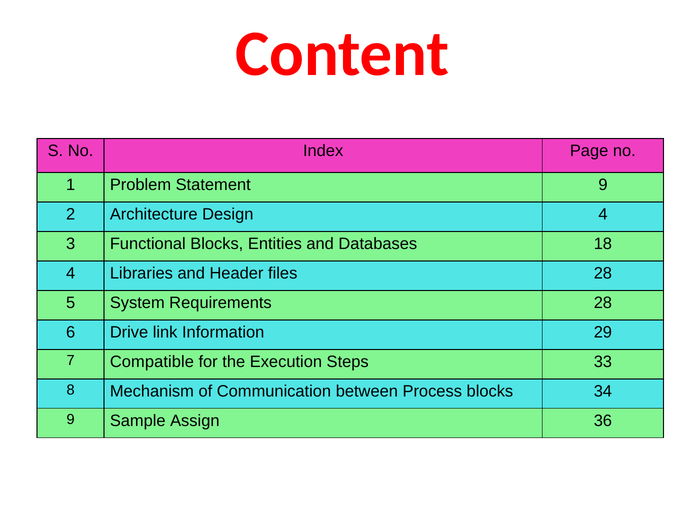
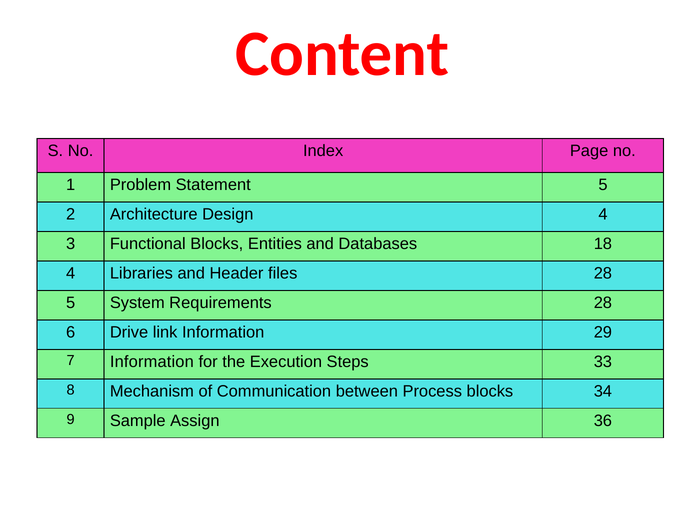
Statement 9: 9 -> 5
7 Compatible: Compatible -> Information
